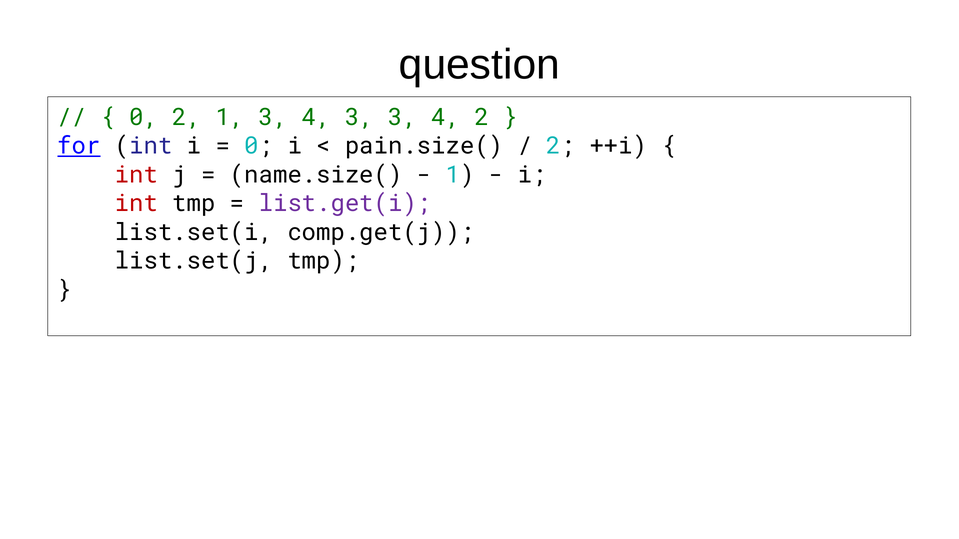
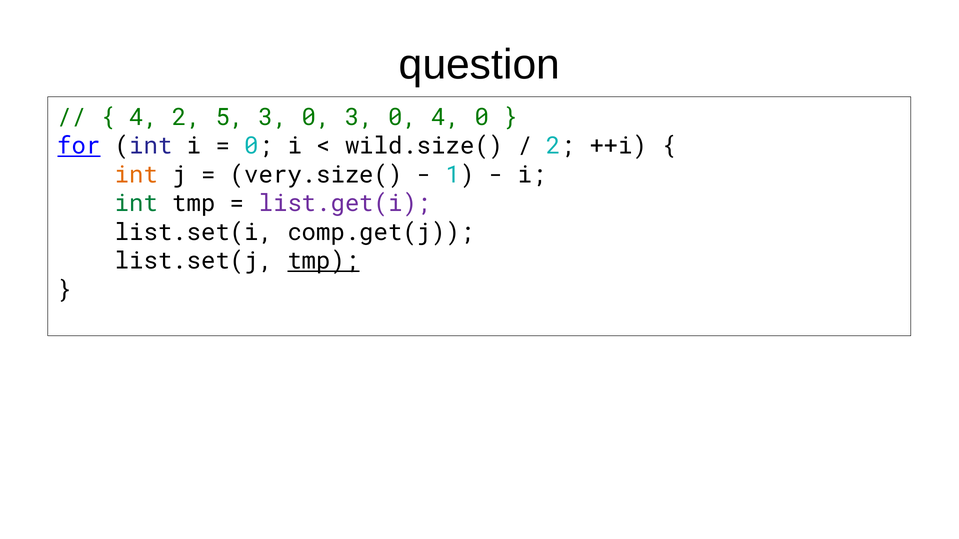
0 at (144, 117): 0 -> 4
2 1: 1 -> 5
4 at (316, 117): 4 -> 0
3 at (403, 117): 3 -> 0
4 2: 2 -> 0
pain.size(: pain.size( -> wild.size(
int at (136, 175) colour: red -> orange
name.size(: name.size( -> very.size(
int at (136, 204) colour: red -> green
tmp at (323, 261) underline: none -> present
